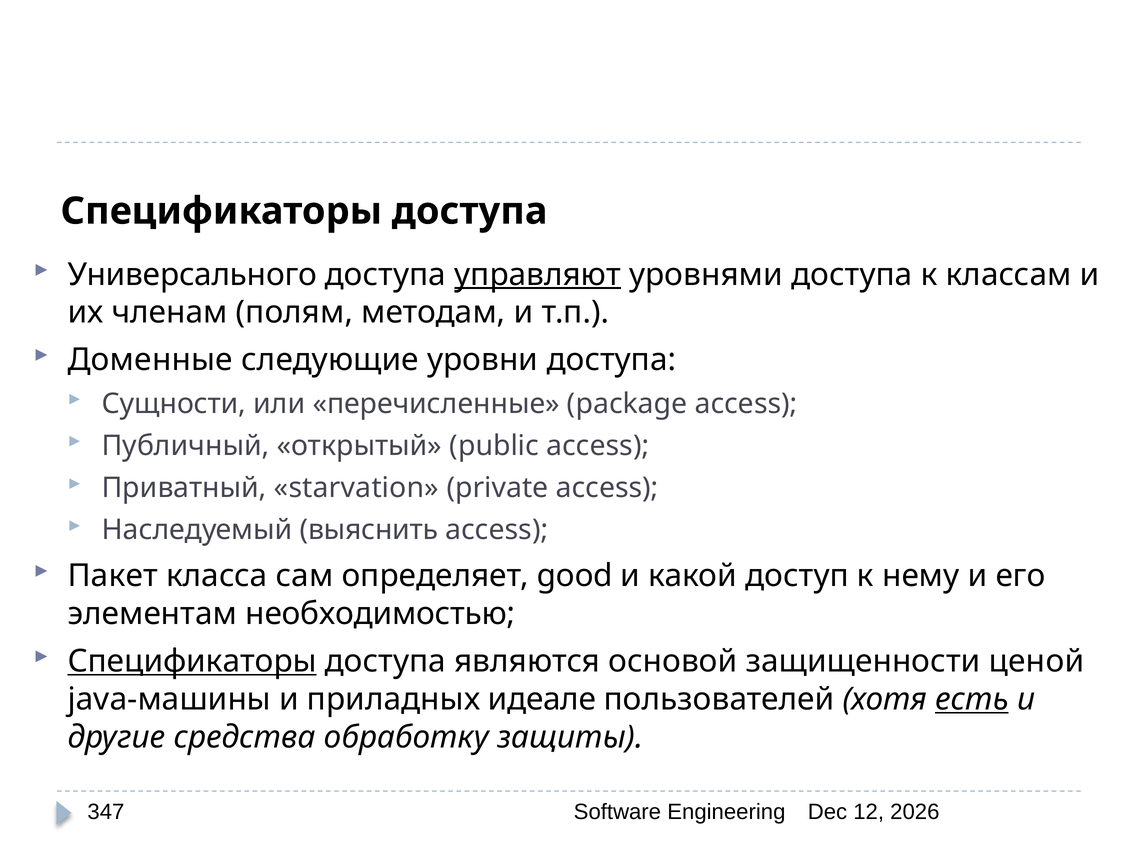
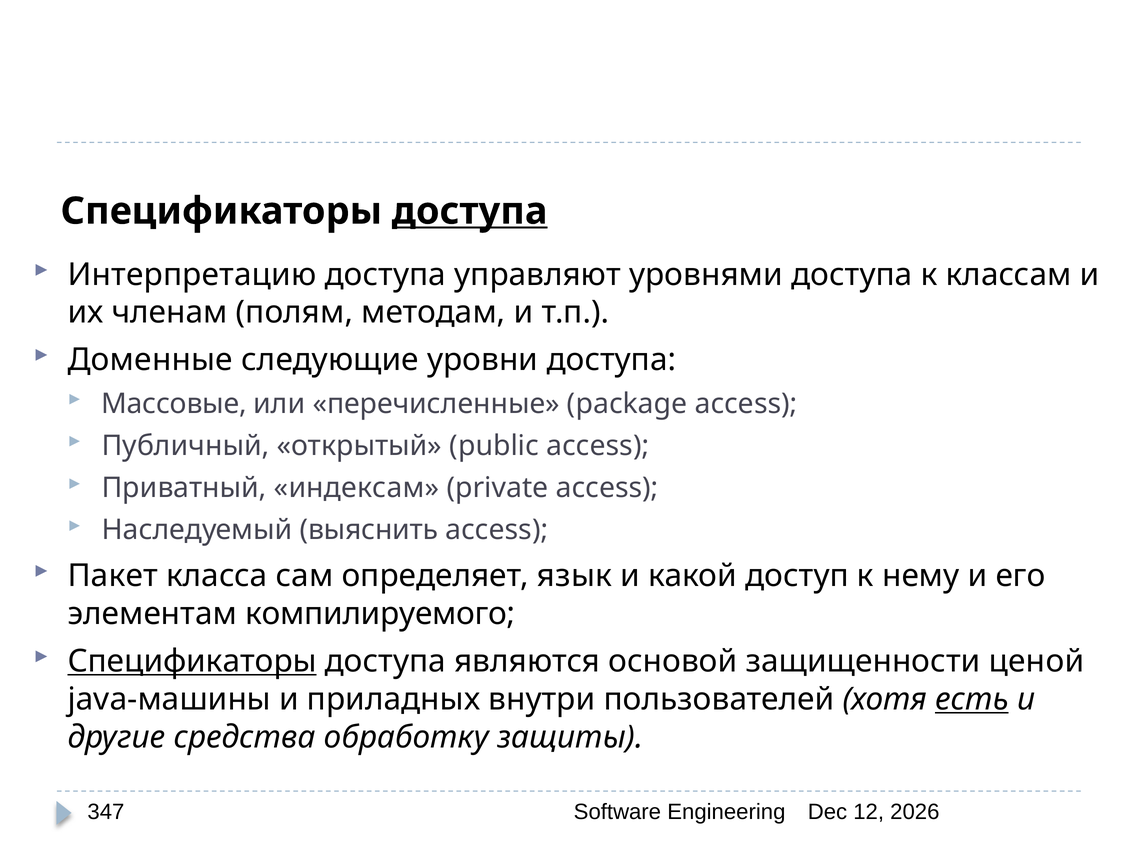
доступа at (470, 211) underline: none -> present
Универсального: Универсального -> Интерпретацию
управляют underline: present -> none
Сущности: Сущности -> Массовые
starvation: starvation -> индексам
good: good -> язык
необходимостью: необходимостью -> компилируемого
идеале: идеале -> внутри
